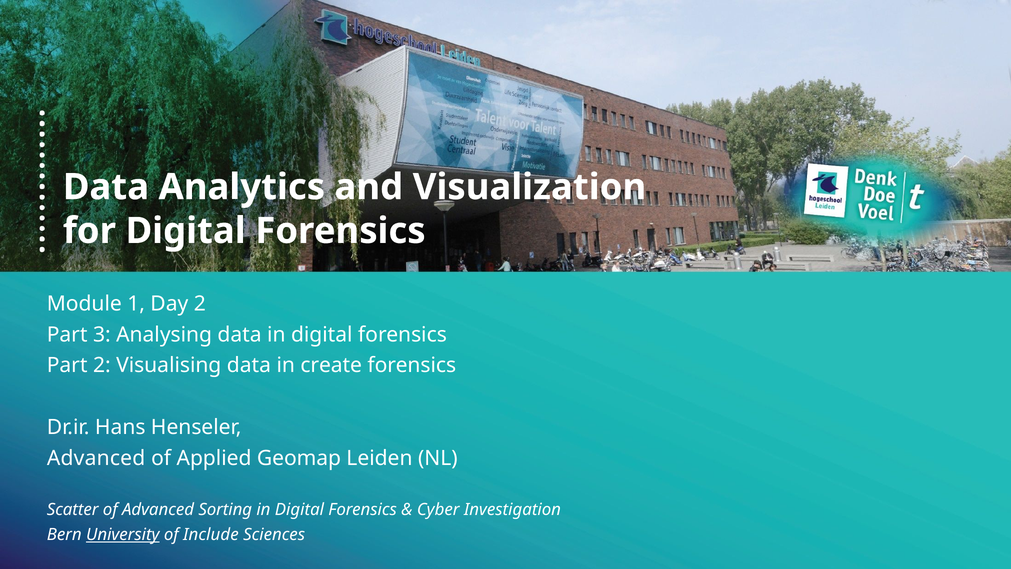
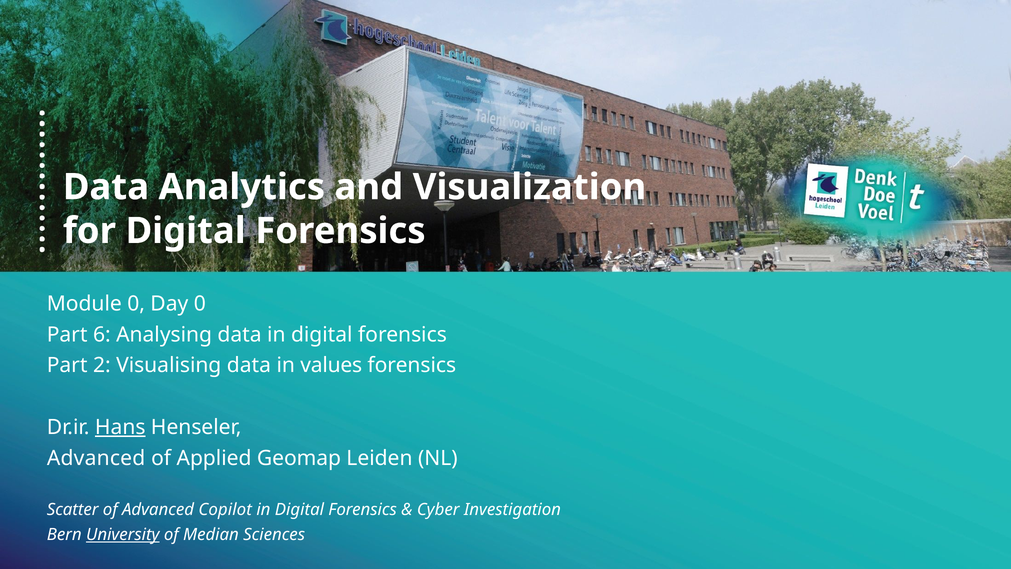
Module 1: 1 -> 0
Day 2: 2 -> 0
3: 3 -> 6
create: create -> values
Hans underline: none -> present
Sorting: Sorting -> Copilot
Include: Include -> Median
